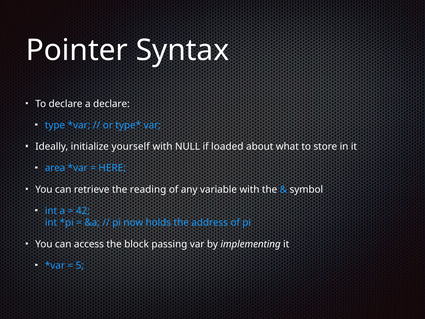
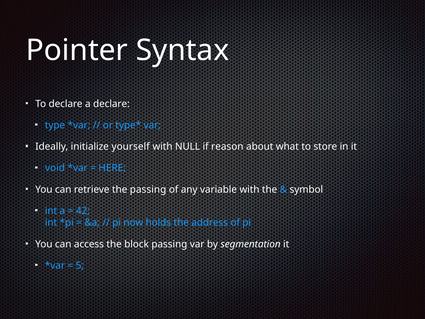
loaded: loaded -> reason
area: area -> void
the reading: reading -> passing
implementing: implementing -> segmentation
